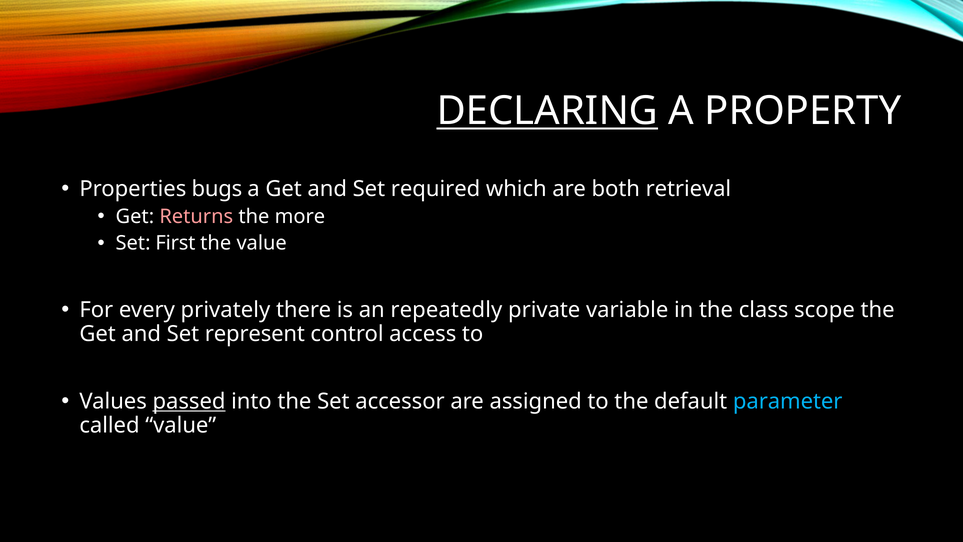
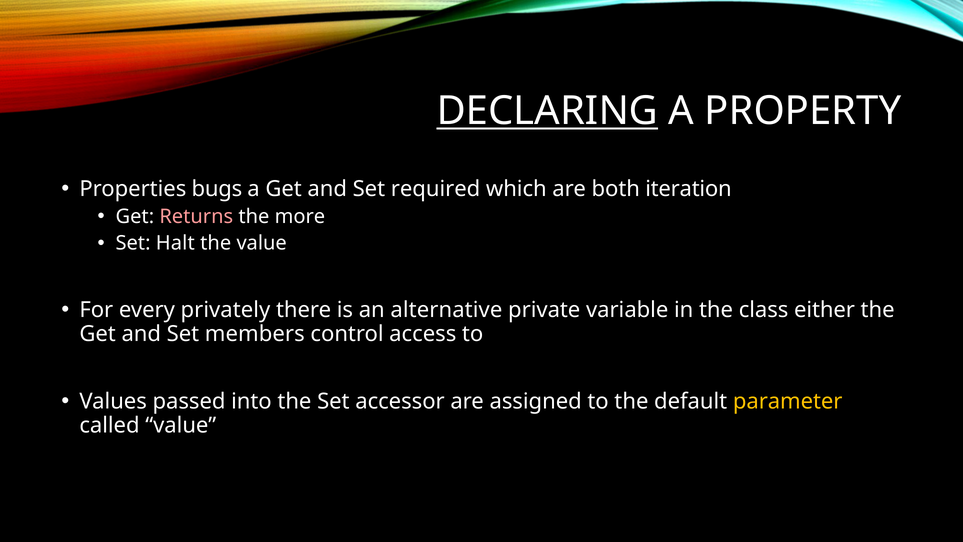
retrieval: retrieval -> iteration
First: First -> Halt
repeatedly: repeatedly -> alternative
scope: scope -> either
represent: represent -> members
passed underline: present -> none
parameter colour: light blue -> yellow
